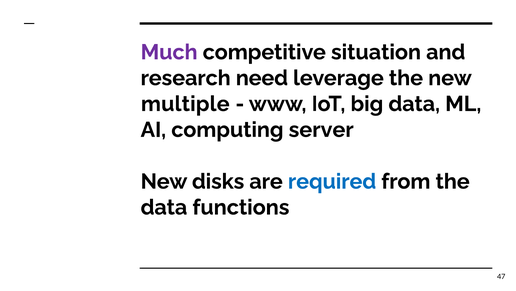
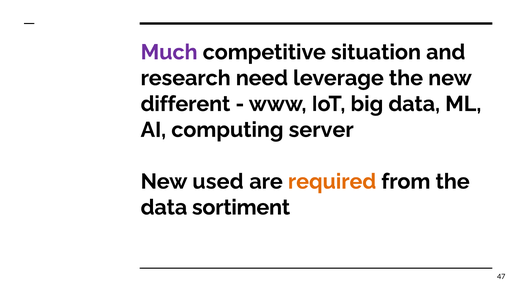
multiple: multiple -> different
disks: disks -> used
required colour: blue -> orange
functions: functions -> sortiment
